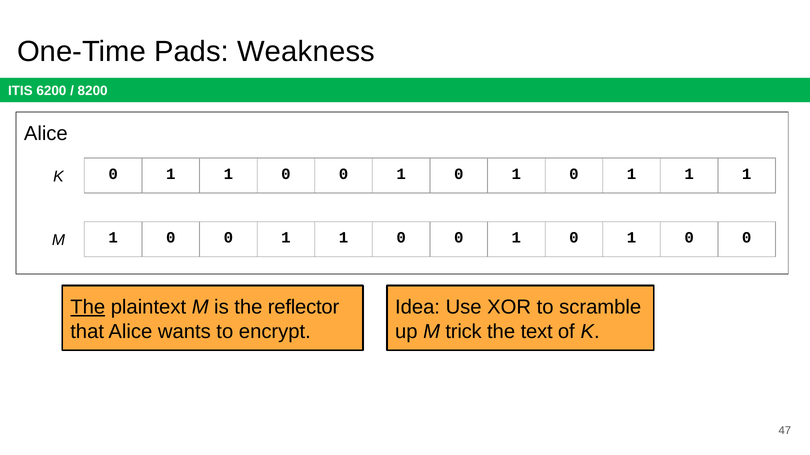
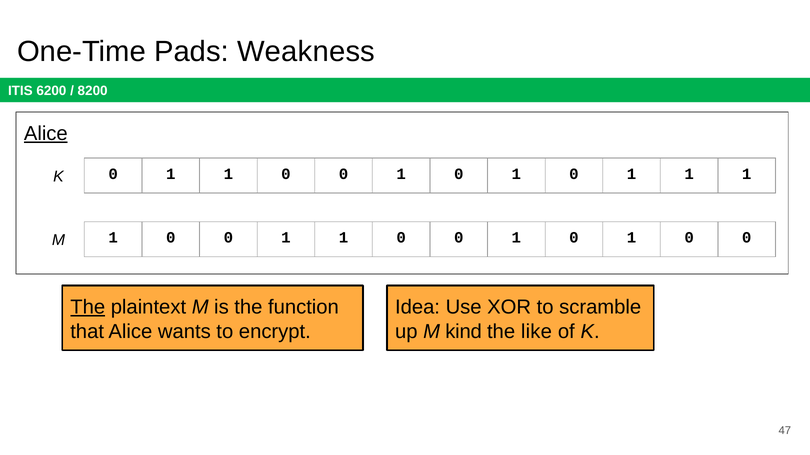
Alice at (46, 134) underline: none -> present
reflector: reflector -> function
trick: trick -> kind
text: text -> like
